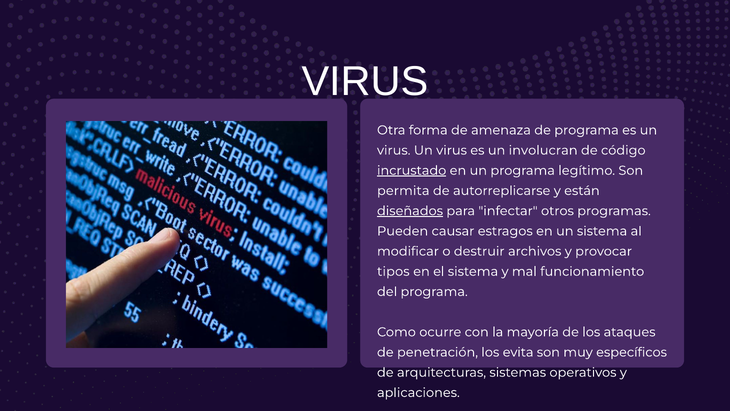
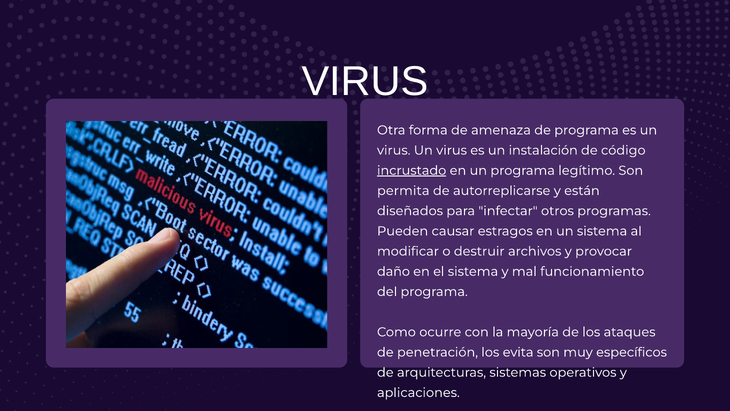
involucran: involucran -> instalación
diseñados underline: present -> none
tipos: tipos -> daño
